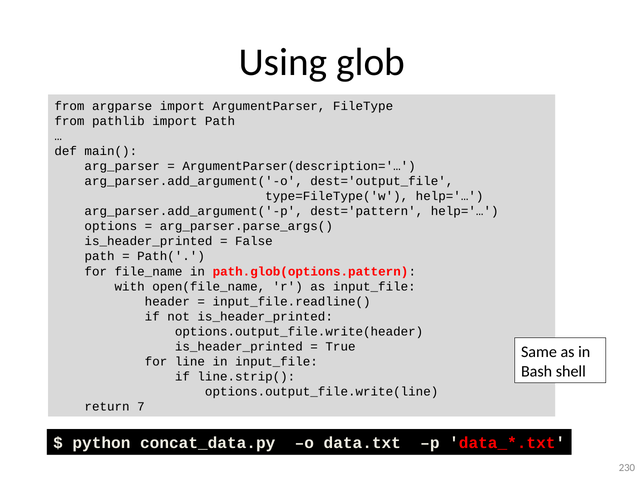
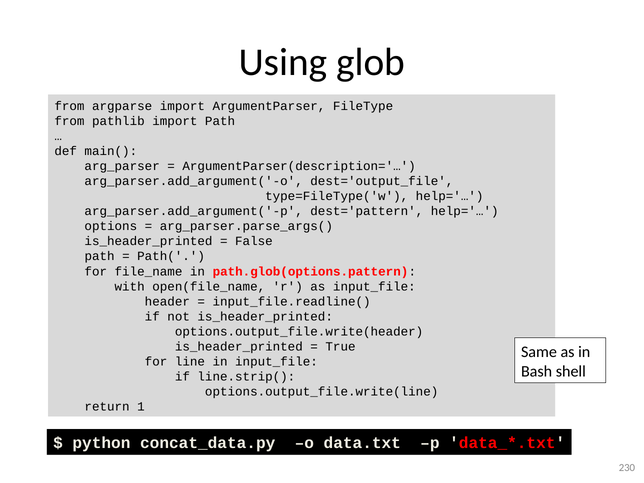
7: 7 -> 1
